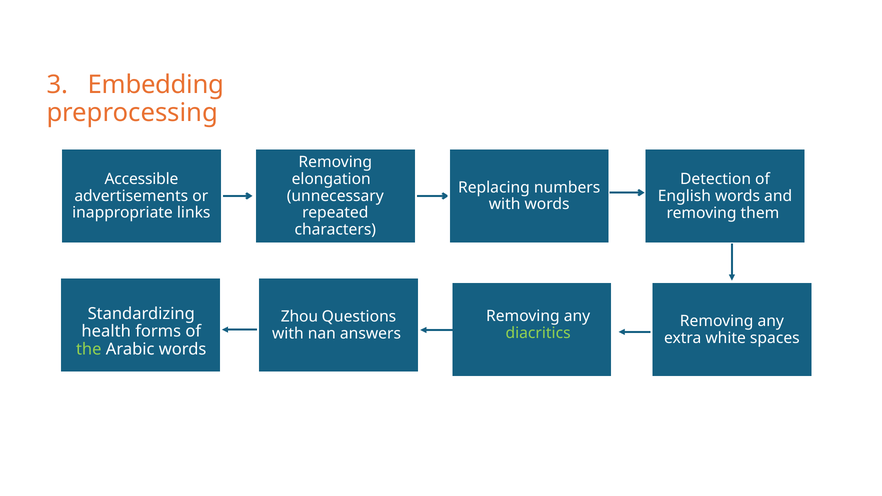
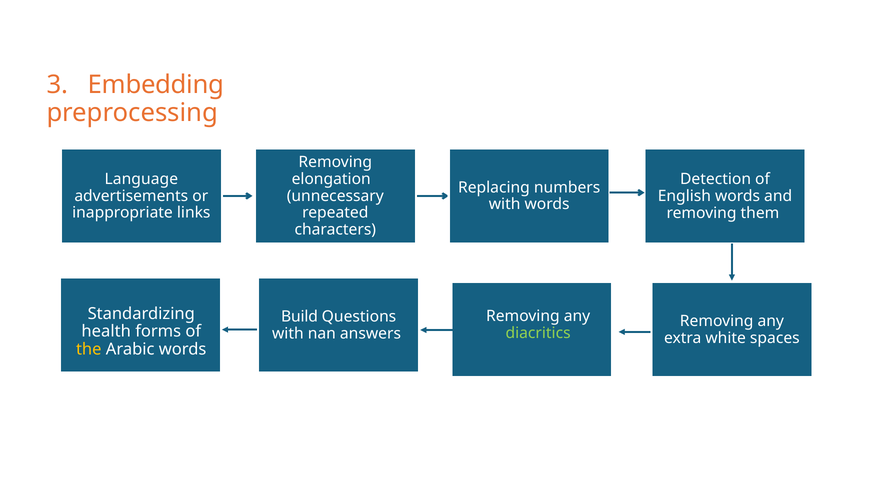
Accessible: Accessible -> Language
Zhou: Zhou -> Build
the colour: light green -> yellow
